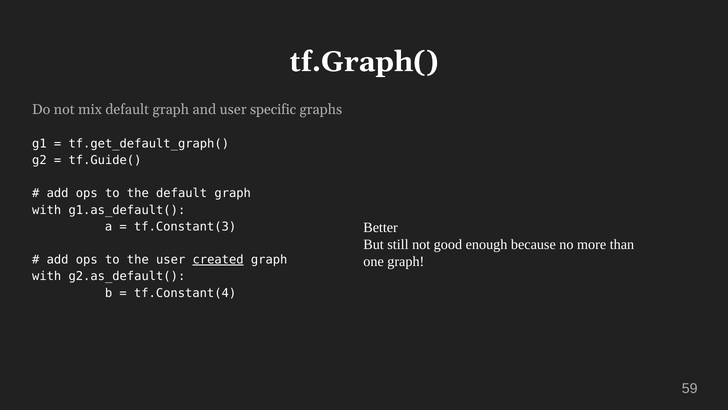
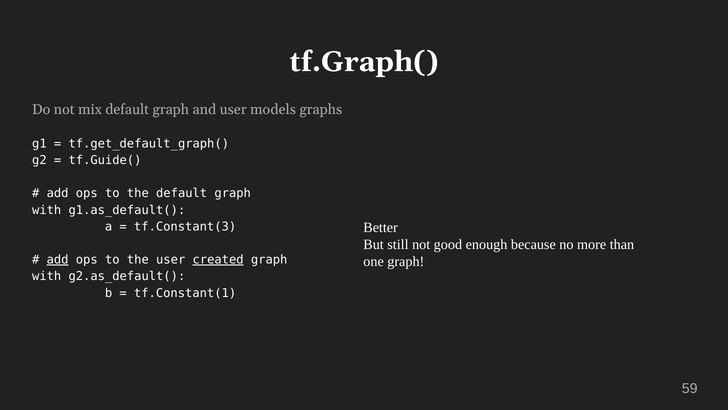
specific: specific -> models
add at (58, 259) underline: none -> present
tf.Constant(4: tf.Constant(4 -> tf.Constant(1
